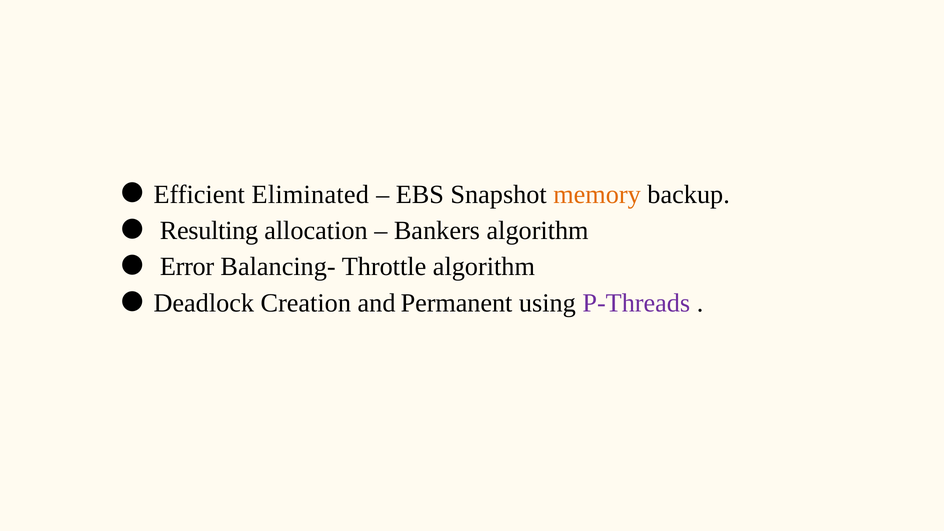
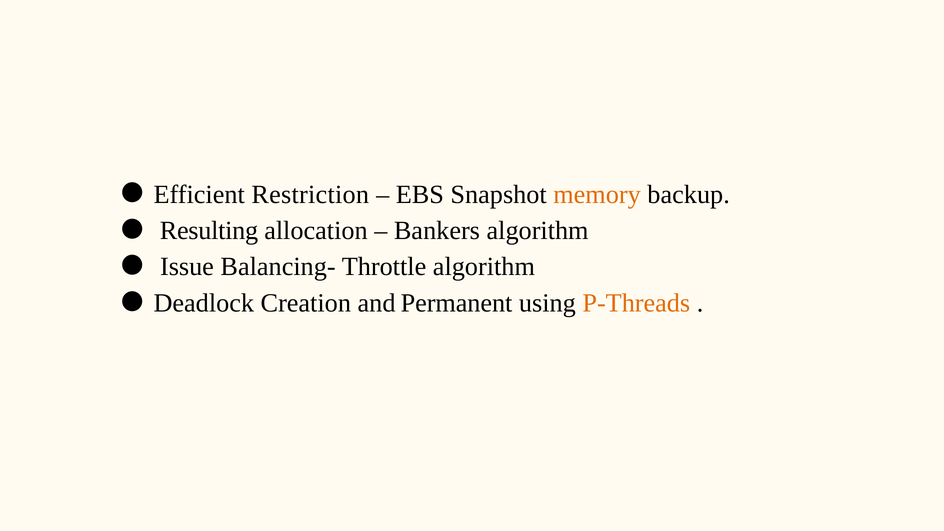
Eliminated: Eliminated -> Restriction
Error: Error -> Issue
P-Threads colour: purple -> orange
